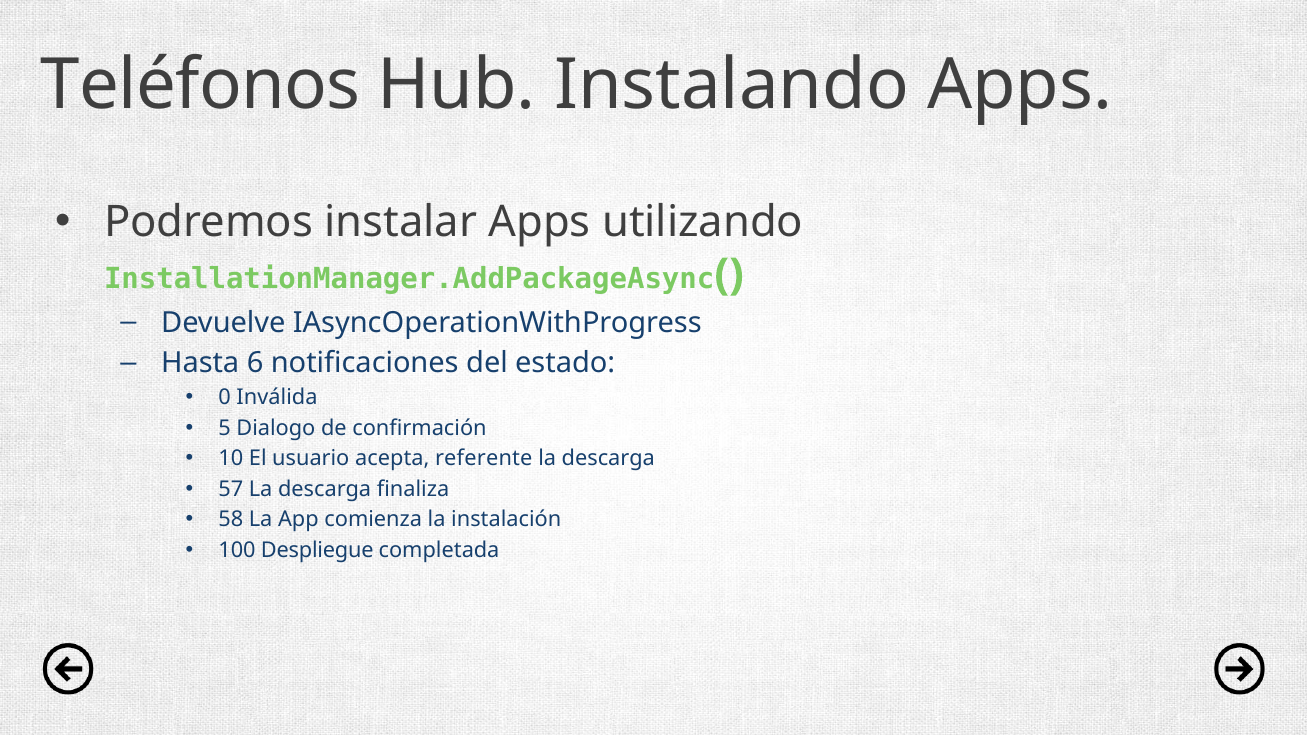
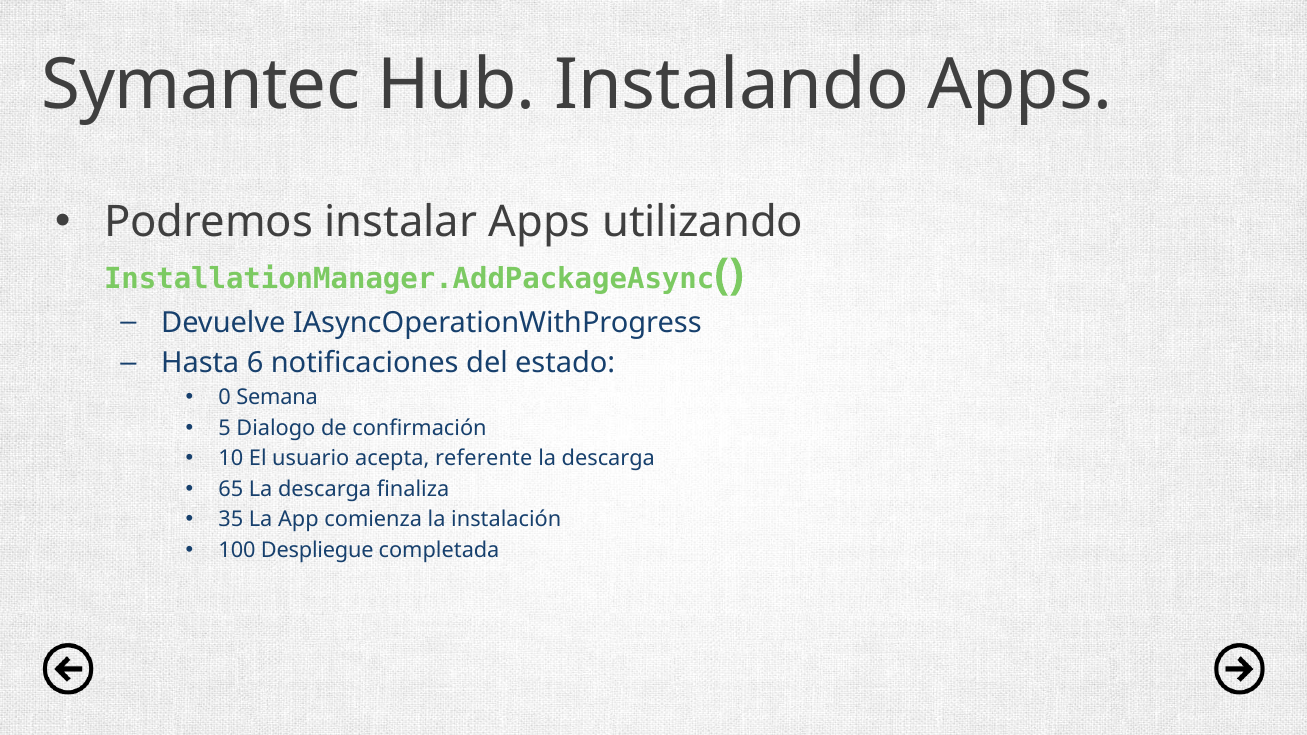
Teléfonos: Teléfonos -> Symantec
Inválida: Inválida -> Semana
57: 57 -> 65
58: 58 -> 35
